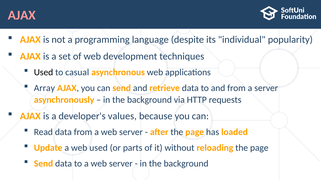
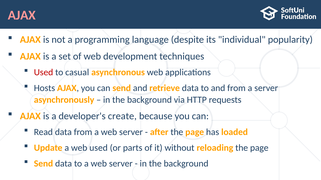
Used at (44, 73) colour: black -> red
Array: Array -> Hosts
values: values -> create
